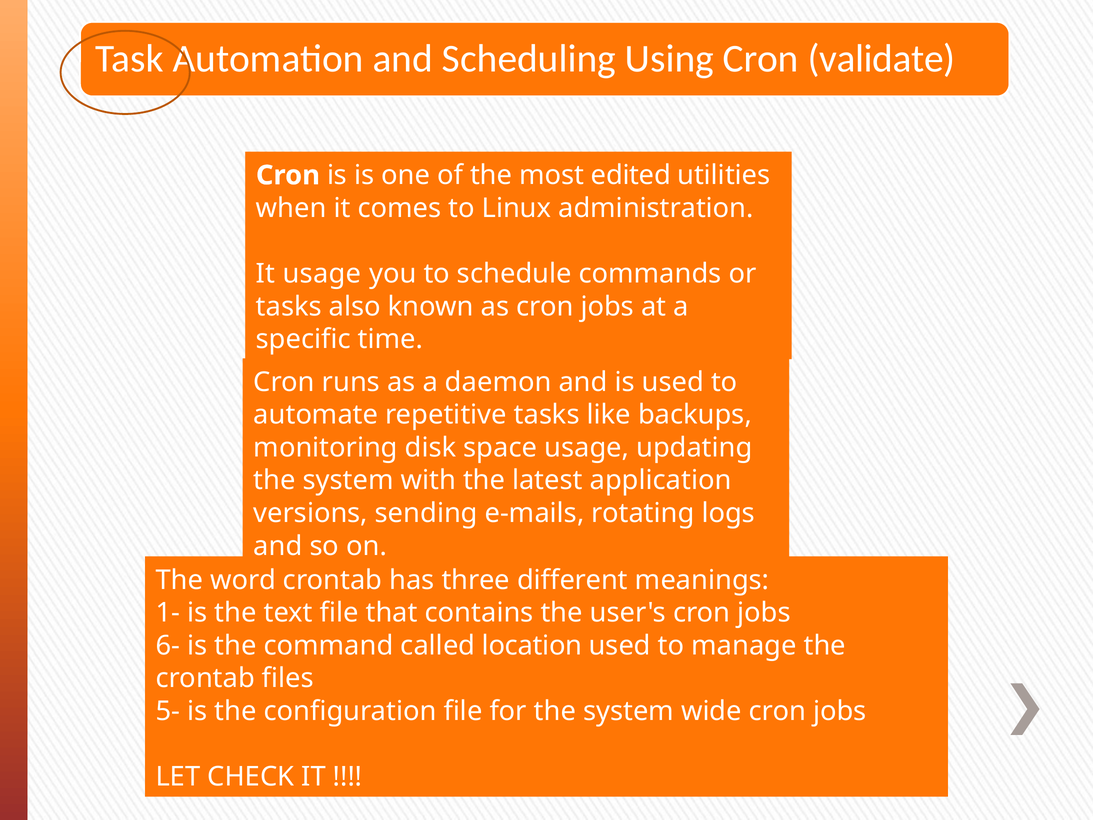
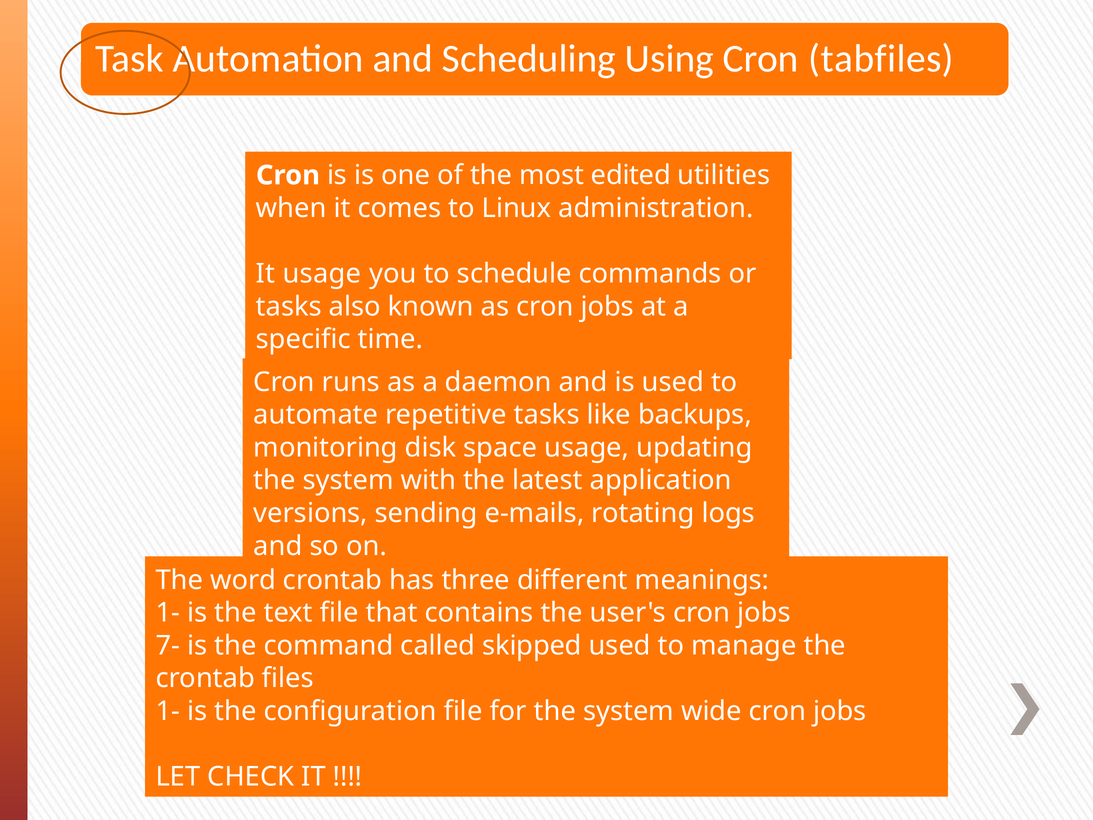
validate: validate -> tabfiles
6-: 6- -> 7-
location: location -> skipped
5- at (168, 711): 5- -> 1-
